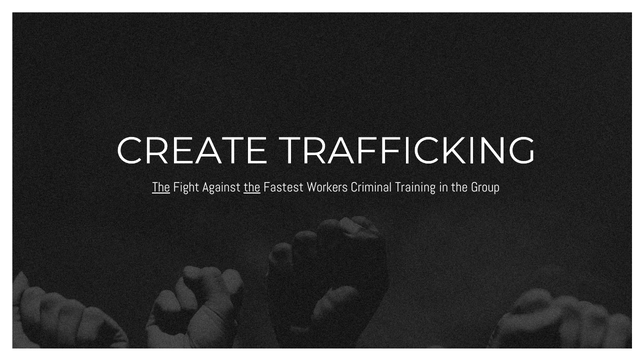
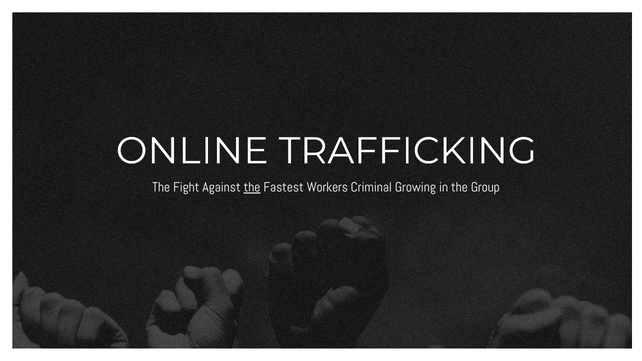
CREATE: CREATE -> ONLINE
The at (161, 187) underline: present -> none
Training: Training -> Growing
